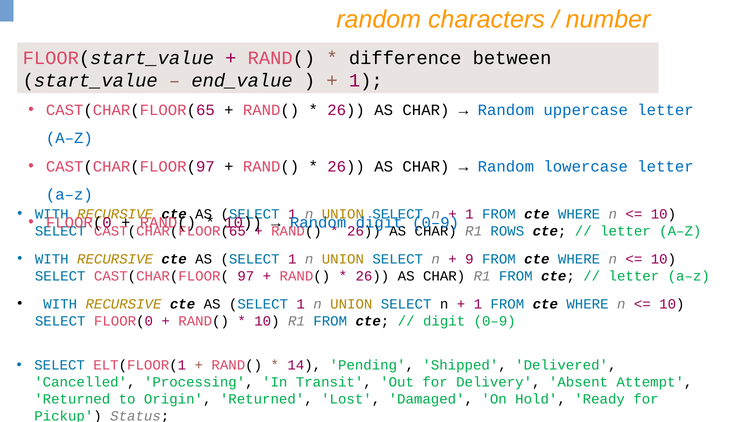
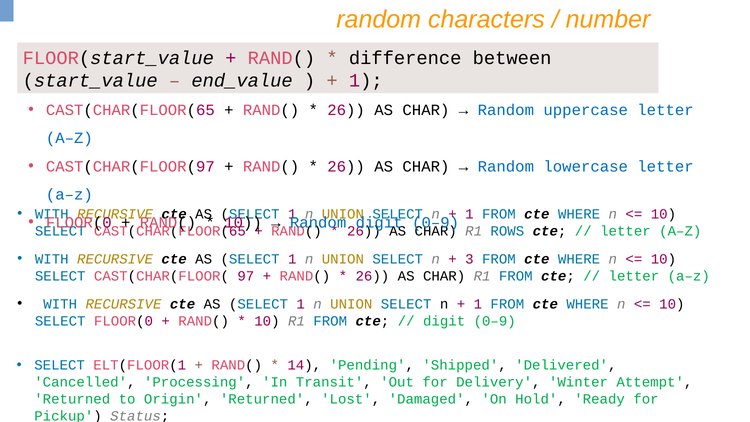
9: 9 -> 3
Absent: Absent -> Winter
